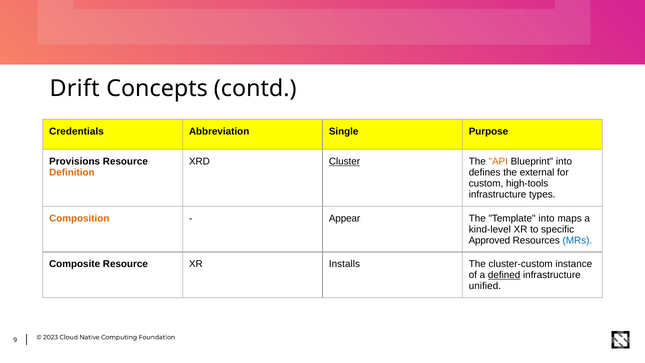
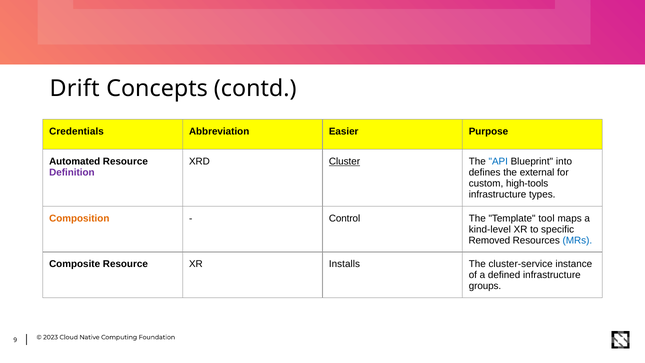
Single: Single -> Easier
Provisions: Provisions -> Automated
API colour: orange -> blue
Definition colour: orange -> purple
Appear: Appear -> Control
Template into: into -> tool
Approved: Approved -> Removed
cluster-custom: cluster-custom -> cluster-service
defined underline: present -> none
unified: unified -> groups
